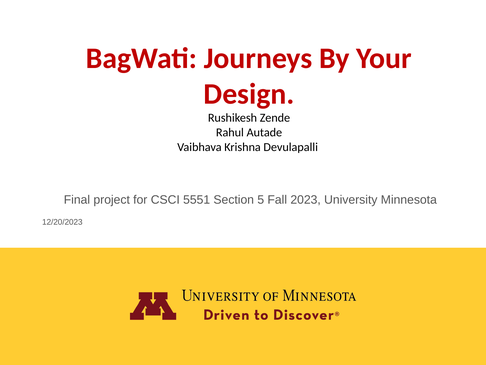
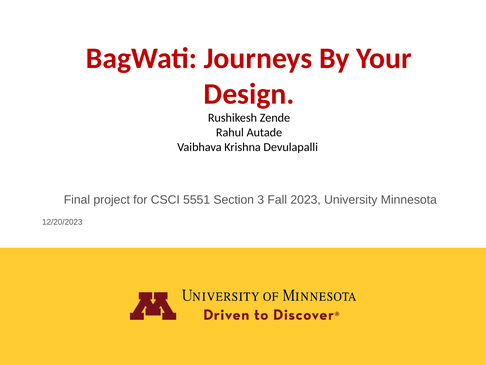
5: 5 -> 3
